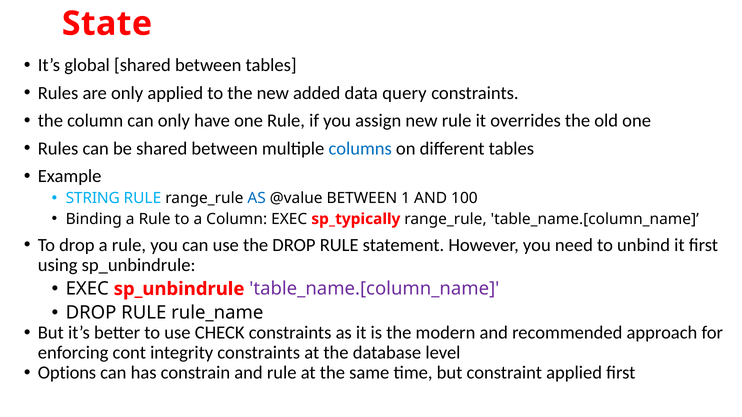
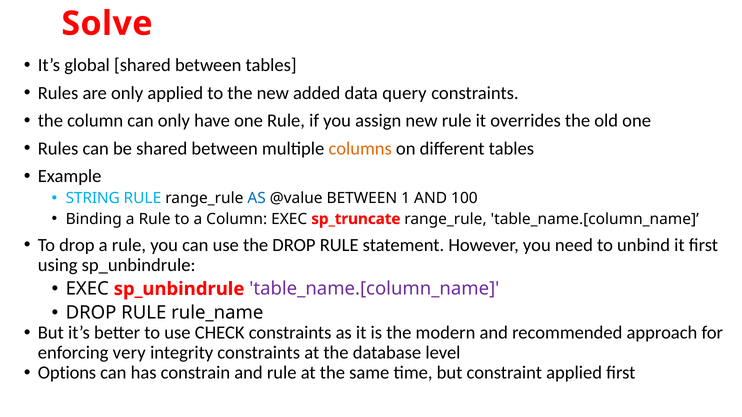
State: State -> Solve
columns colour: blue -> orange
sp_typically: sp_typically -> sp_truncate
cont: cont -> very
